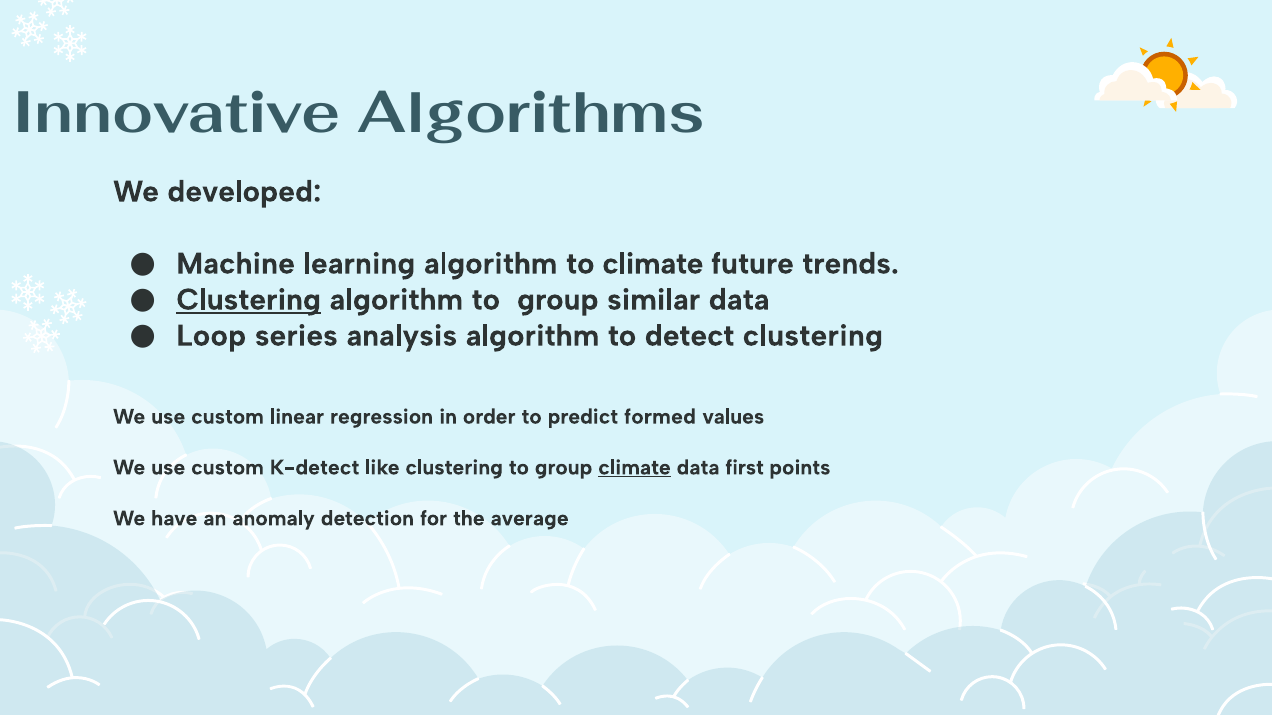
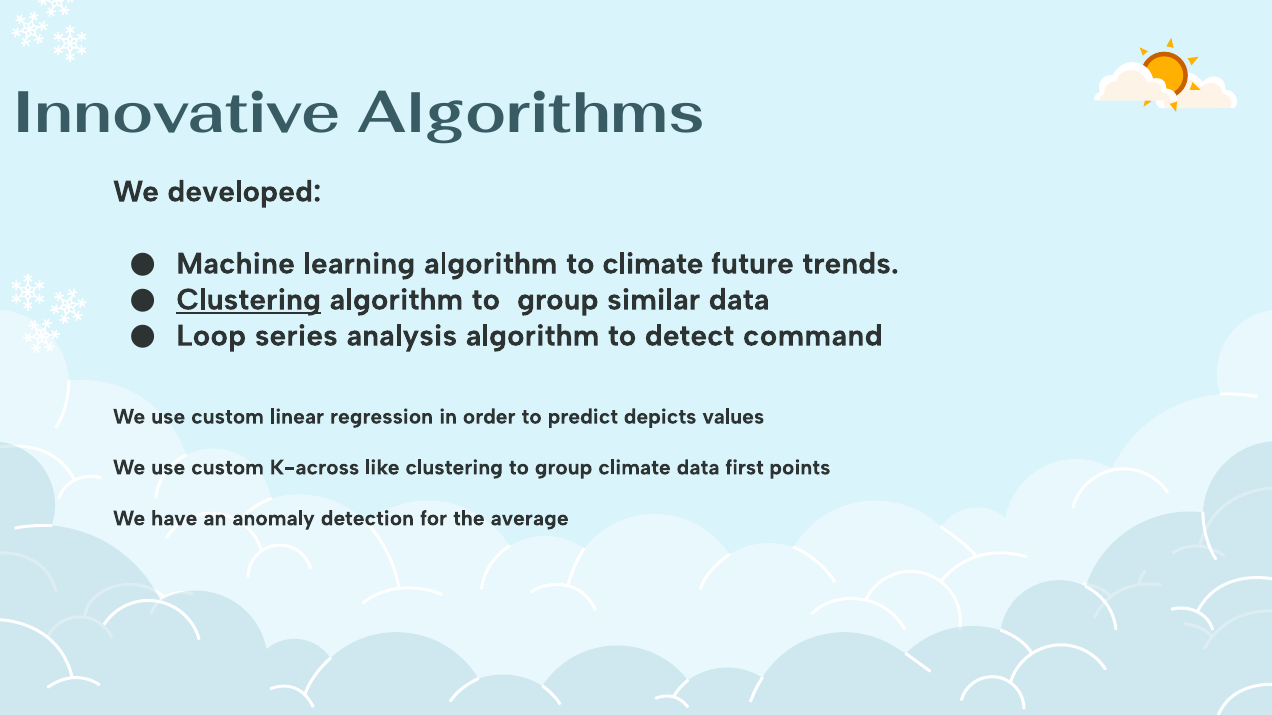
detect clustering: clustering -> command
formed: formed -> depicts
K-detect: K-detect -> K-across
climate at (634, 468) underline: present -> none
